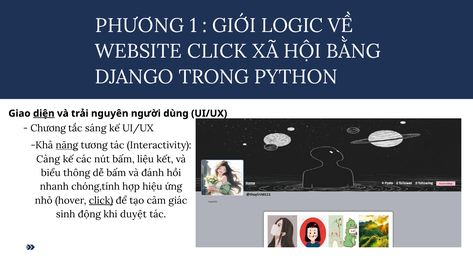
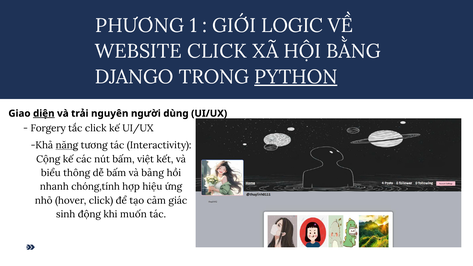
PYTHON underline: none -> present
Chương: Chương -> Forgery
tắc sáng: sáng -> click
Càng: Càng -> Cộng
liệu: liệu -> việt
đánh: đánh -> bảng
click at (101, 201) underline: present -> none
duyệt: duyệt -> muốn
